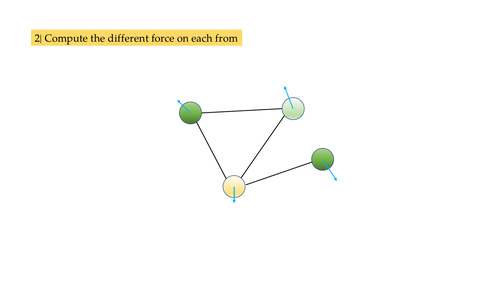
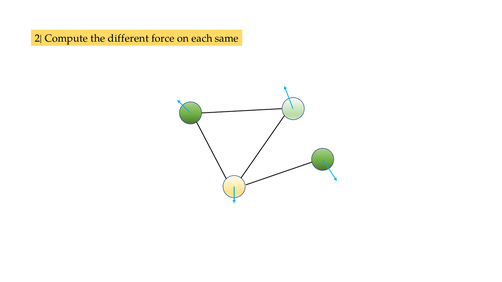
from: from -> same
